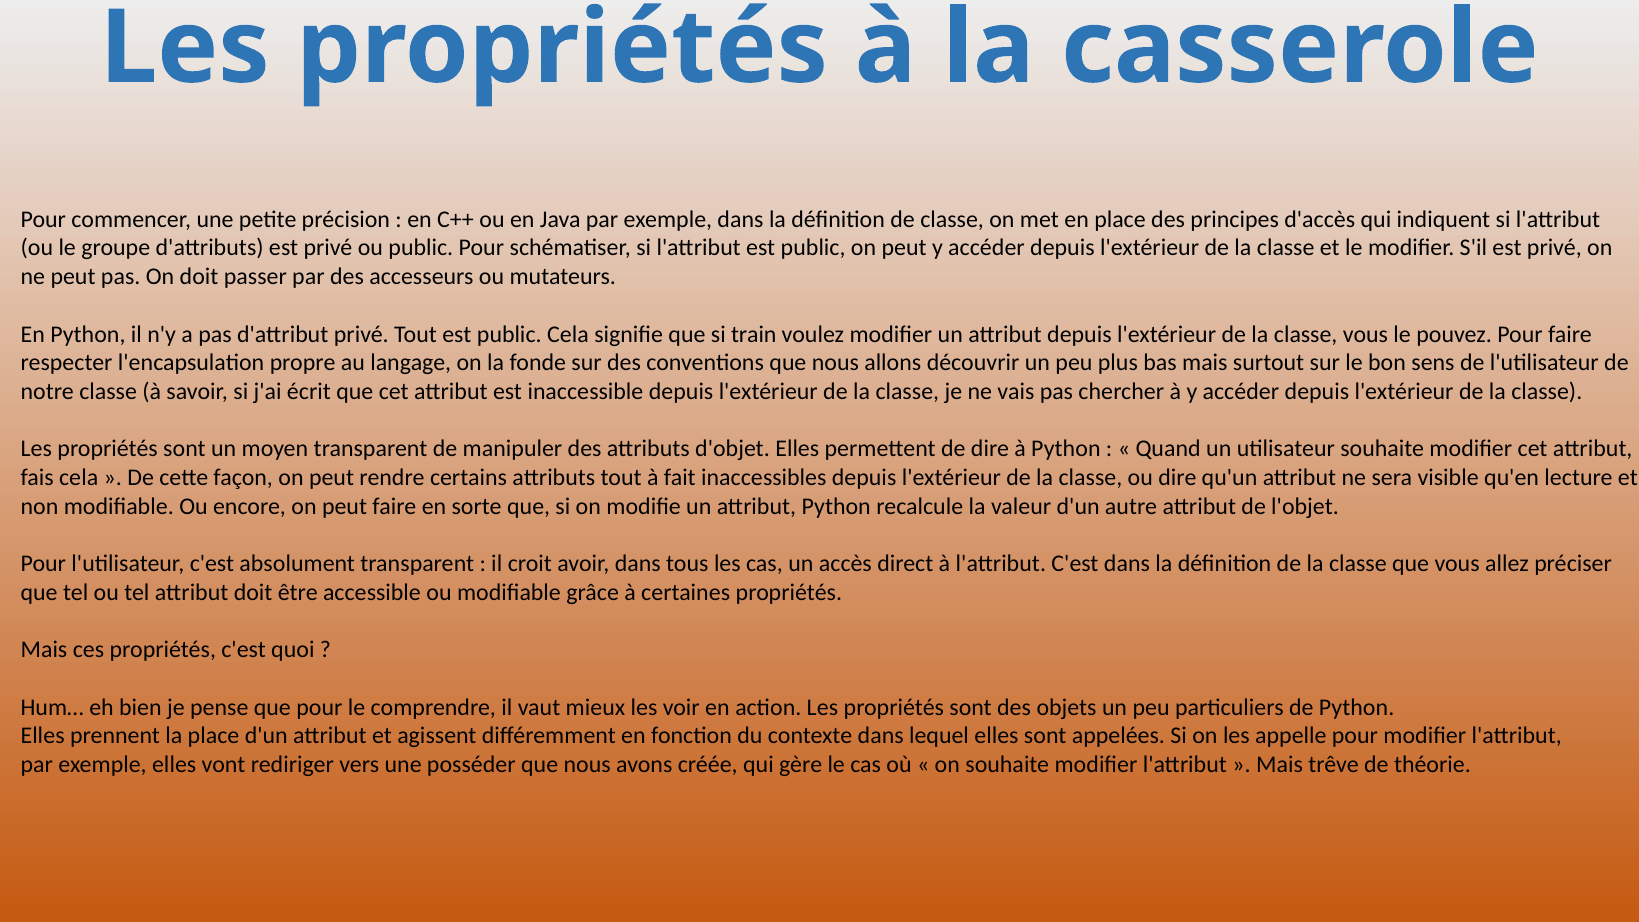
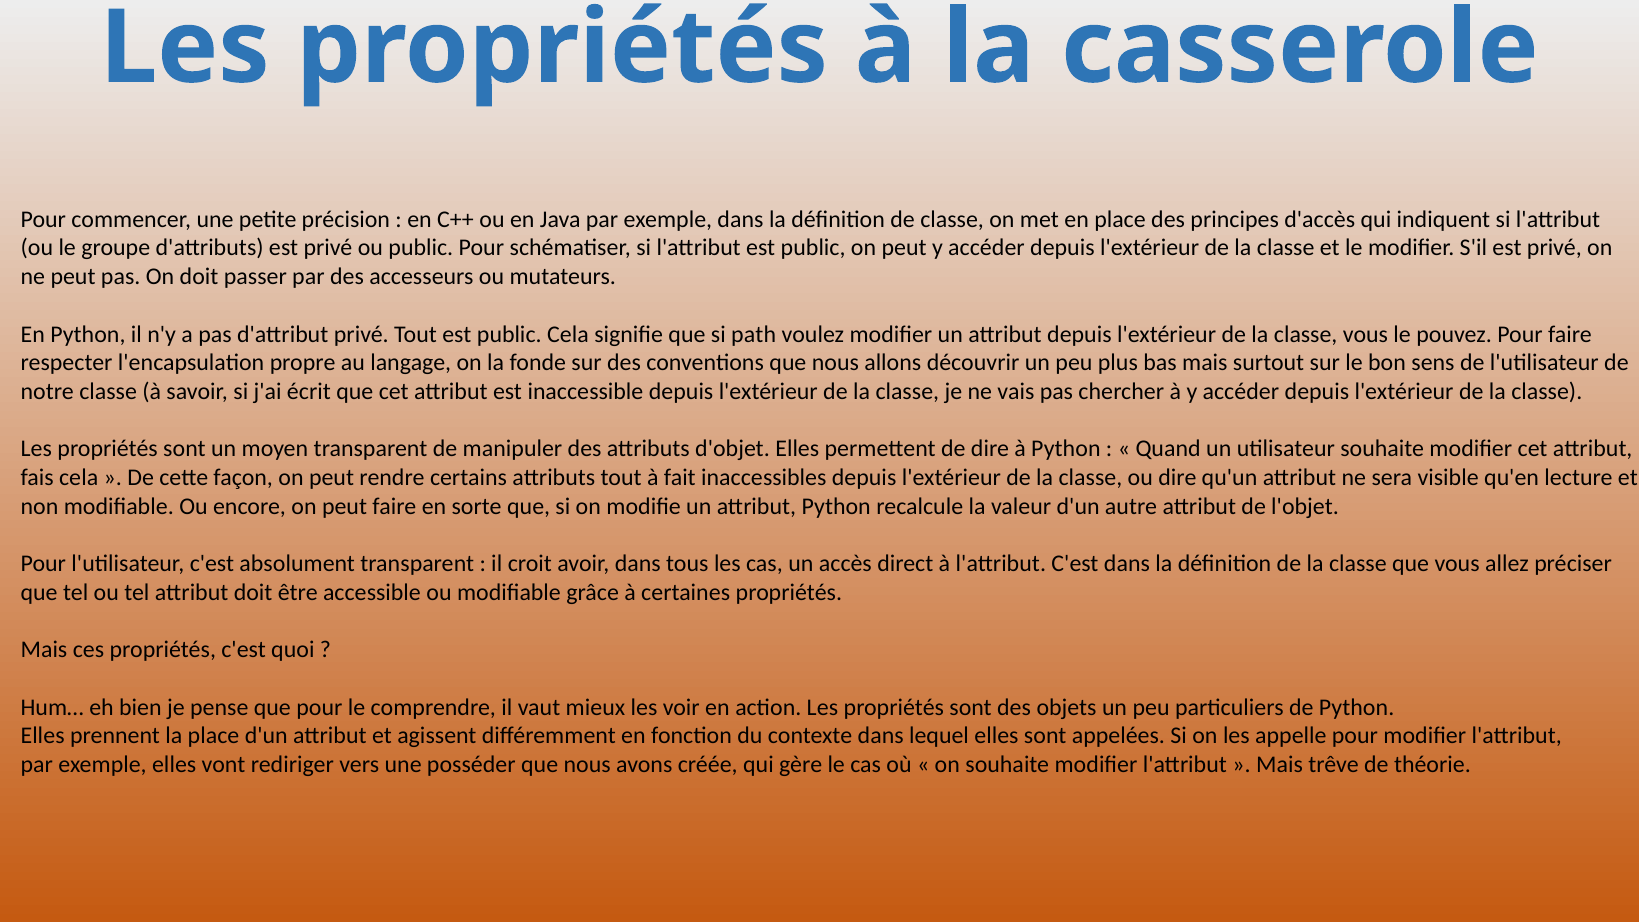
train: train -> path
